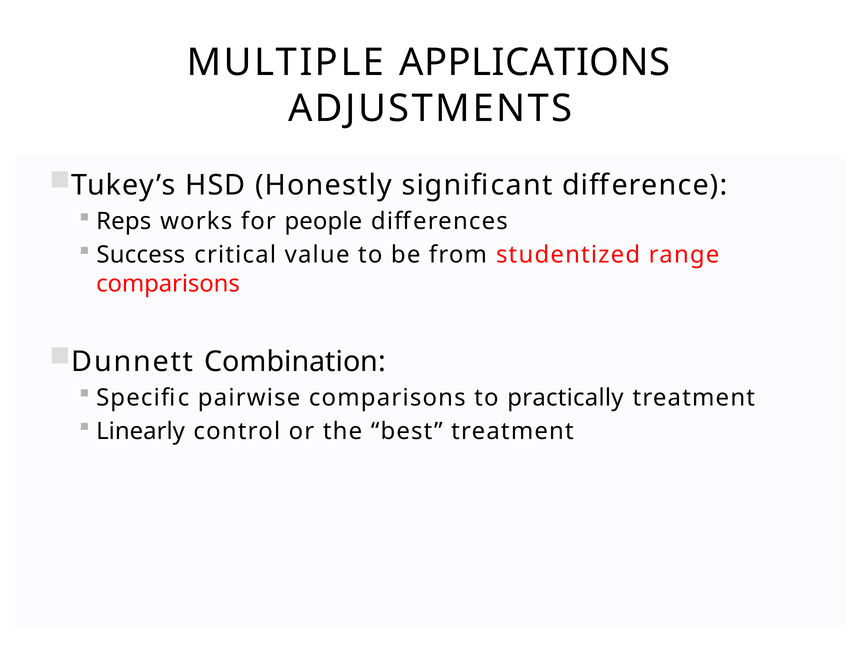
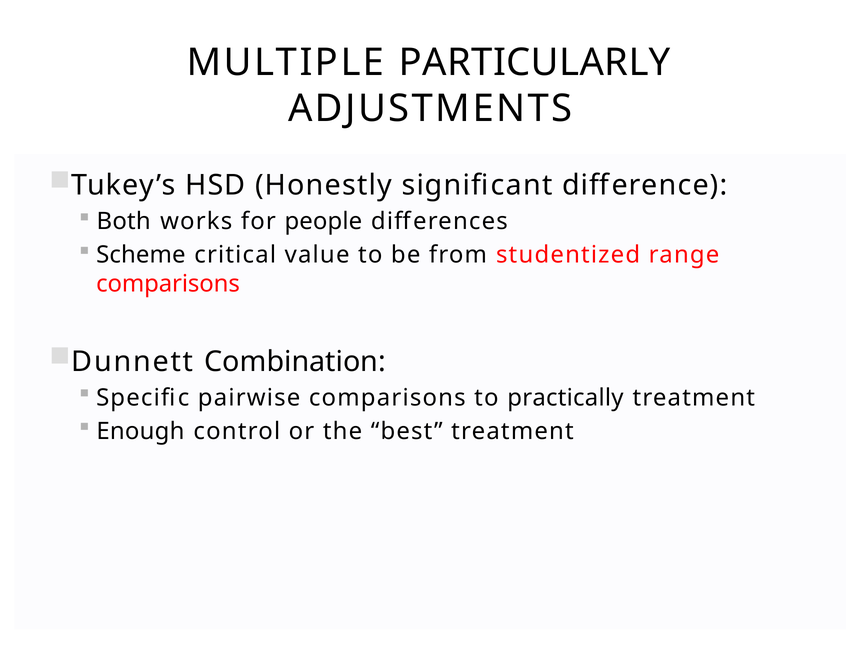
APPLICATIONS: APPLICATIONS -> PARTICULARLY
Reps: Reps -> Both
Success: Success -> Scheme
Linearly: Linearly -> Enough
